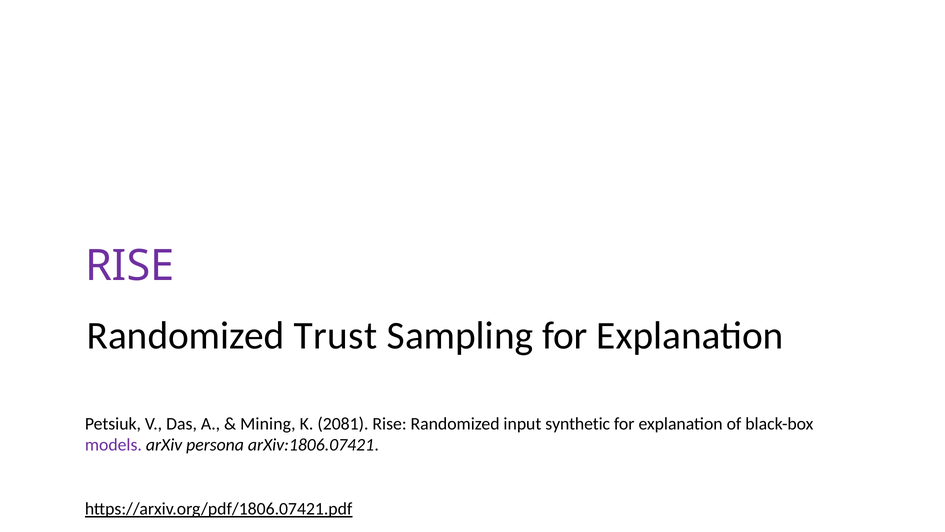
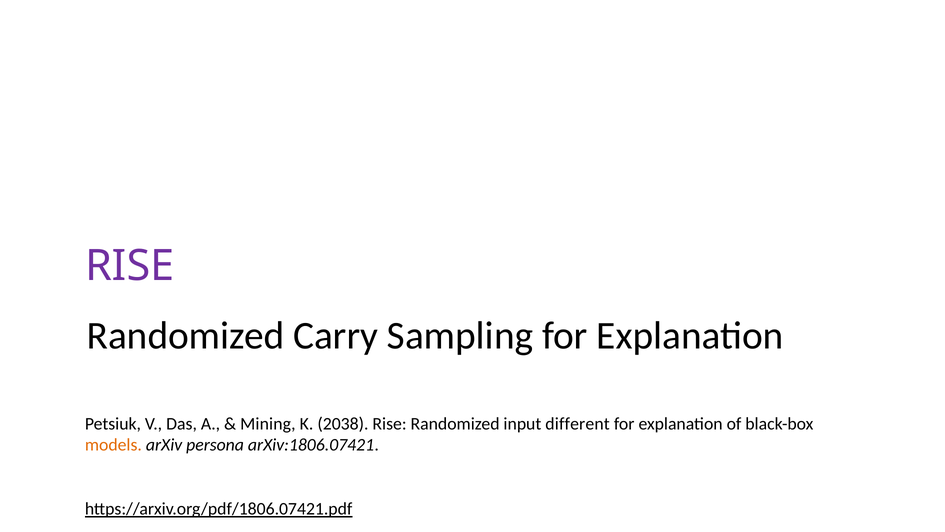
Trust: Trust -> Carry
2081: 2081 -> 2038
synthetic: synthetic -> different
models colour: purple -> orange
